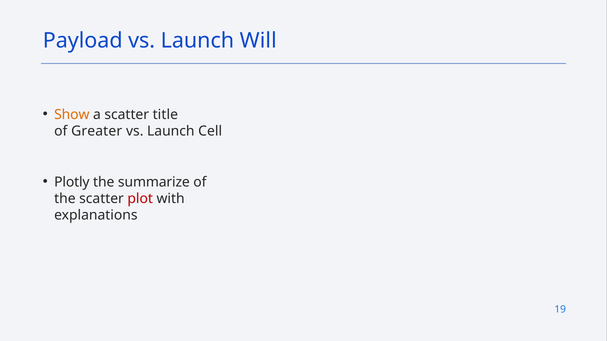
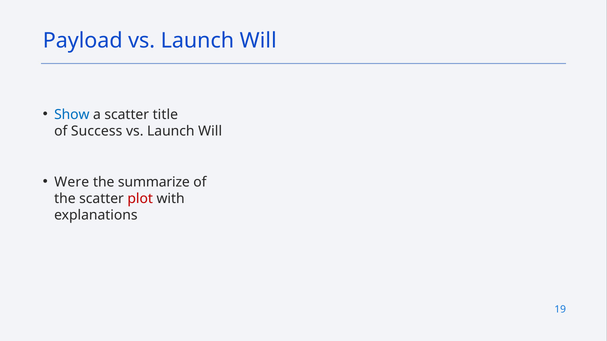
Show colour: orange -> blue
Greater: Greater -> Success
Cell at (210, 131): Cell -> Will
Plotly: Plotly -> Were
